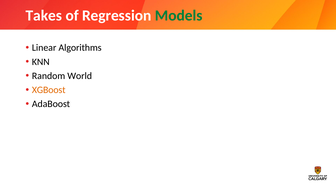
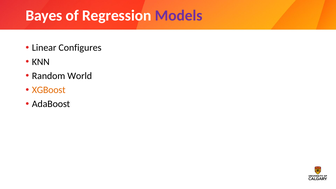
Takes: Takes -> Bayes
Models colour: green -> purple
Algorithms: Algorithms -> Configures
